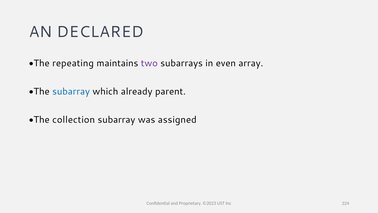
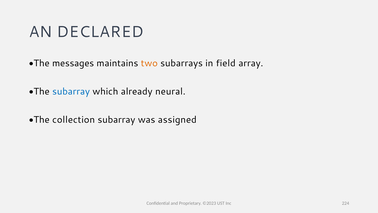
repeating: repeating -> messages
two colour: purple -> orange
even: even -> field
parent: parent -> neural
